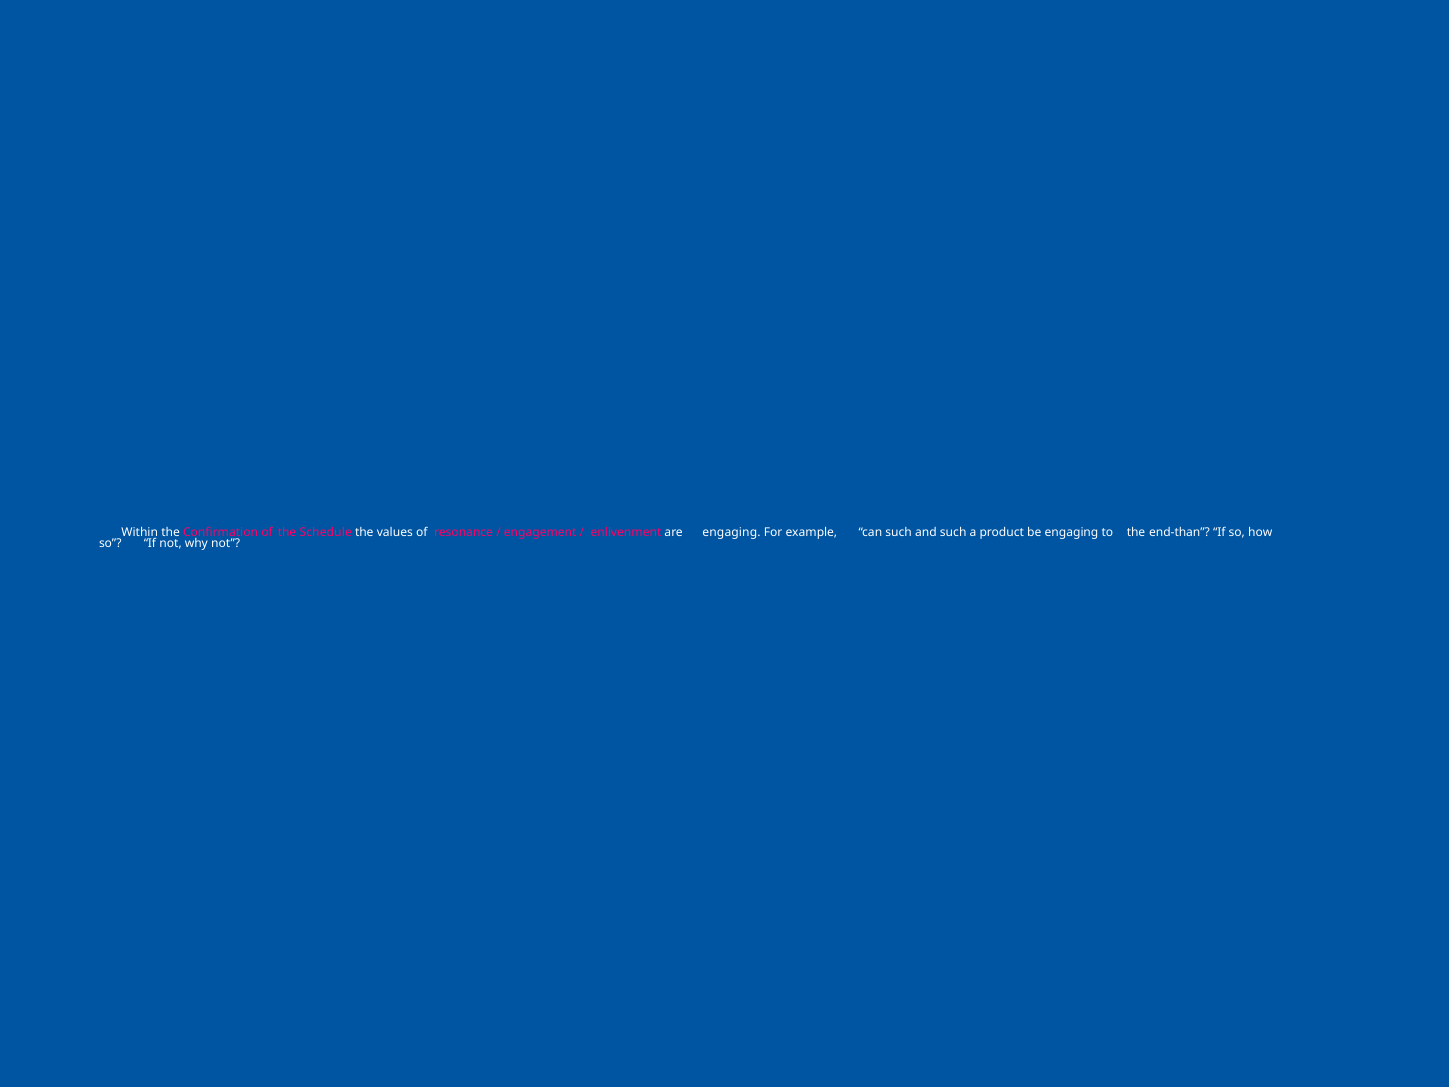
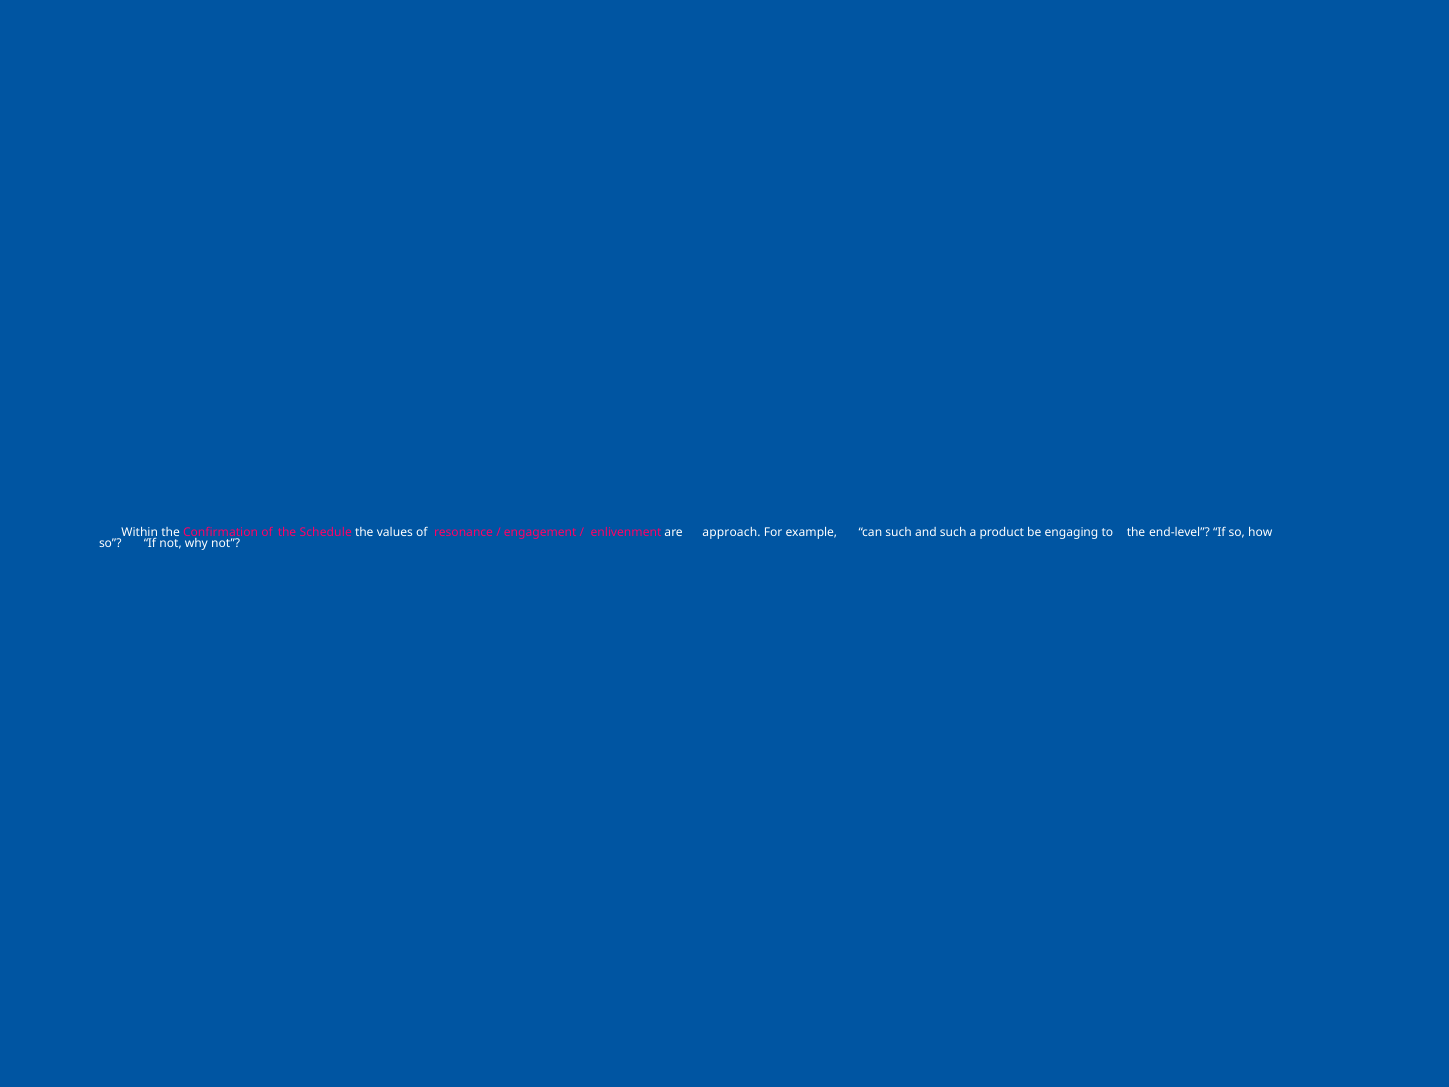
are engaging: engaging -> approach
end-than: end-than -> end-level
